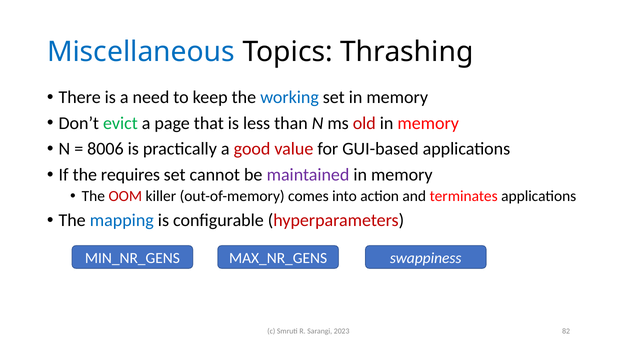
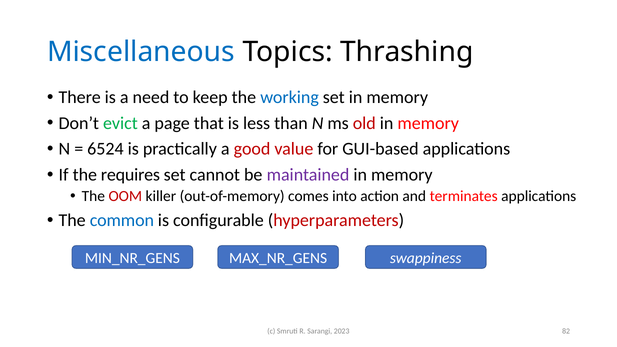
8006: 8006 -> 6524
mapping: mapping -> common
